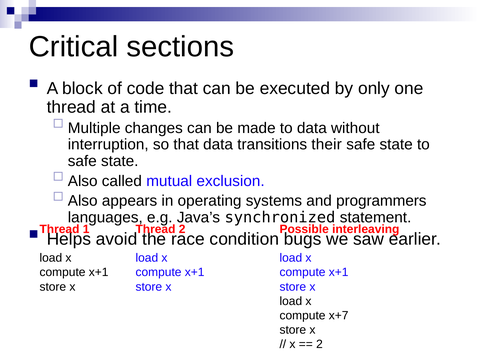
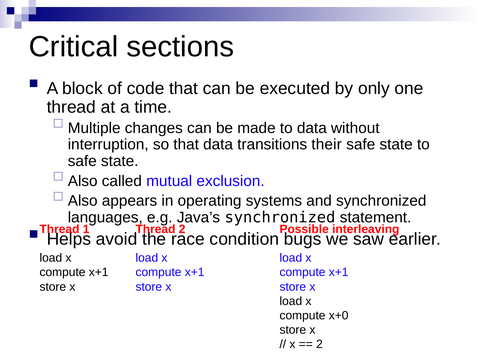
and programmers: programmers -> synchronized
x+7: x+7 -> x+0
